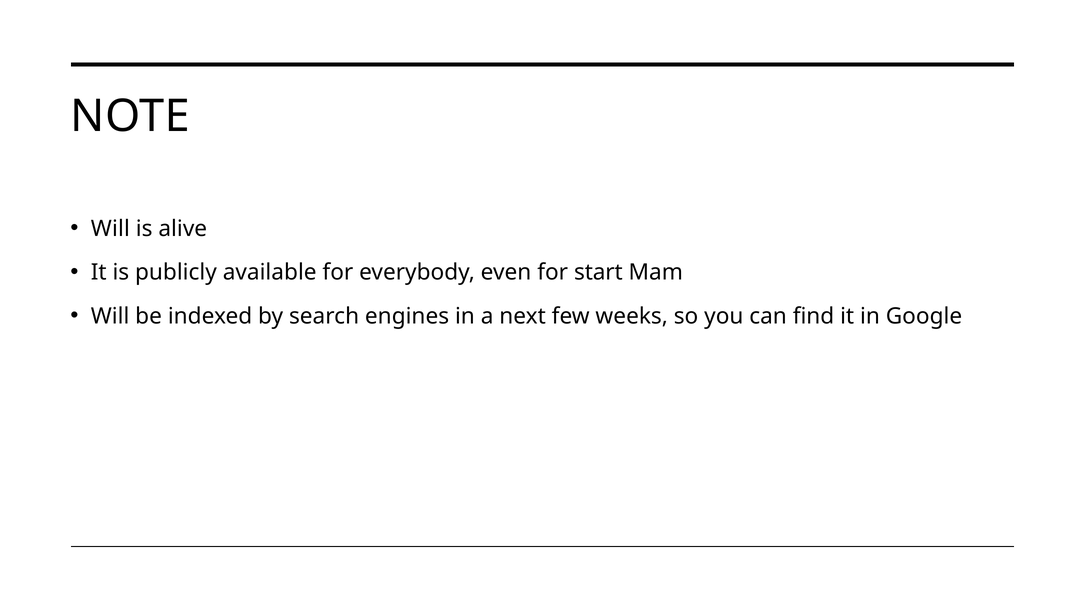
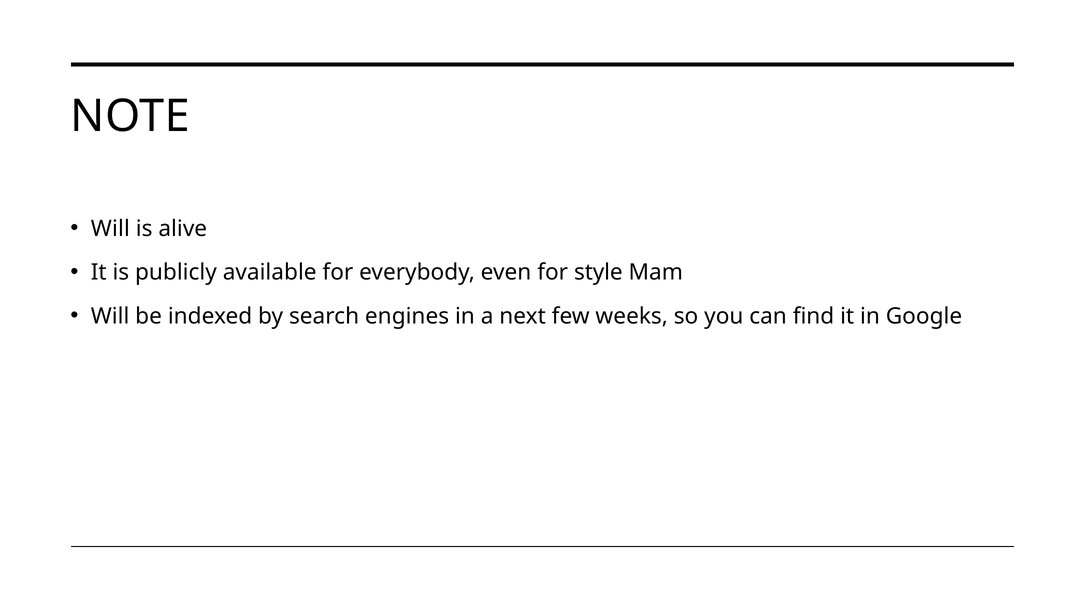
start: start -> style
